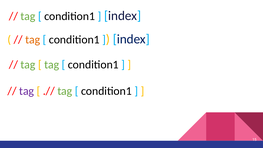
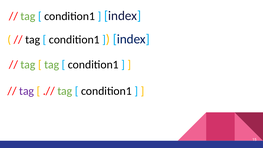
tag at (33, 40) colour: orange -> black
